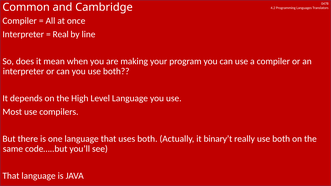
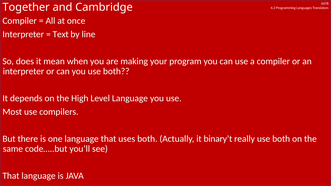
Common: Common -> Together
Real: Real -> Text
